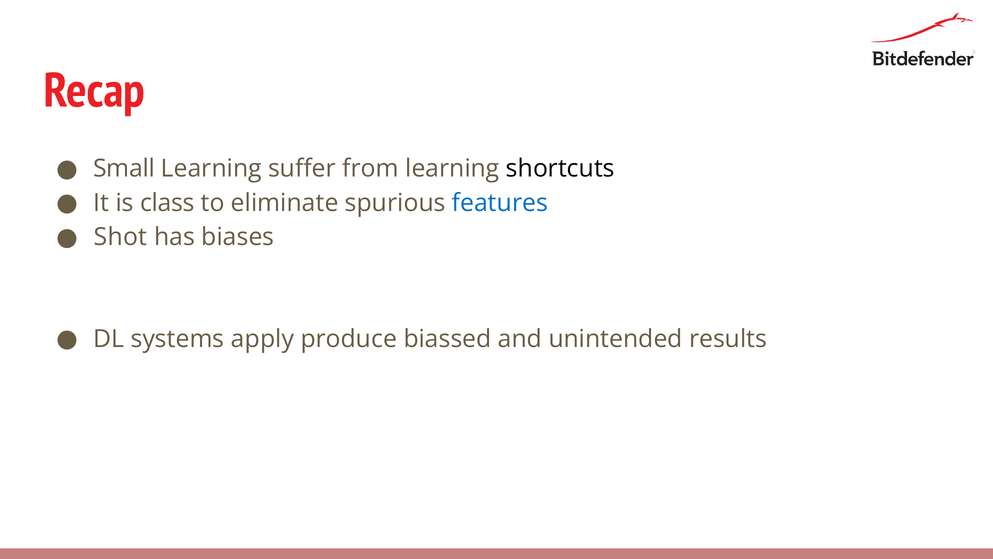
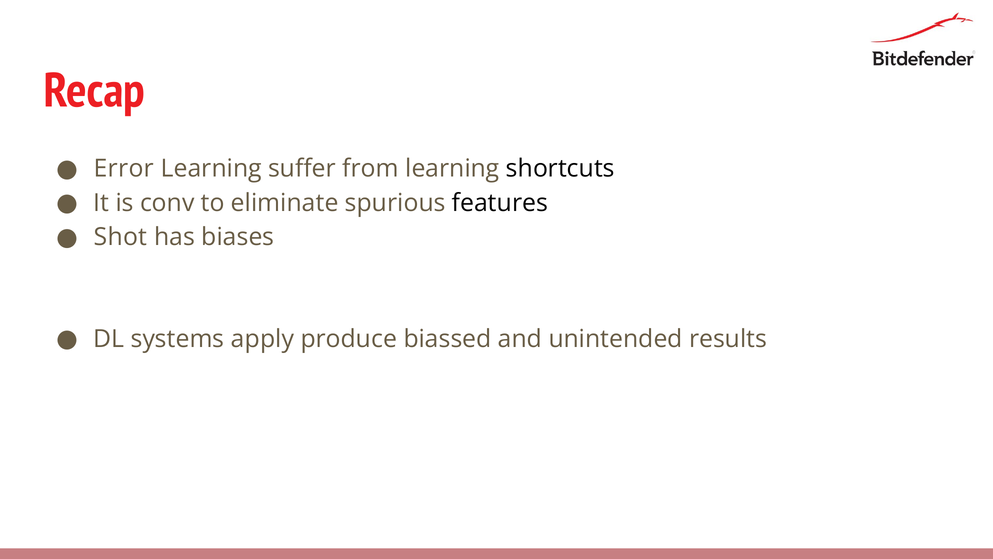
Small: Small -> Error
class: class -> conv
features colour: blue -> black
